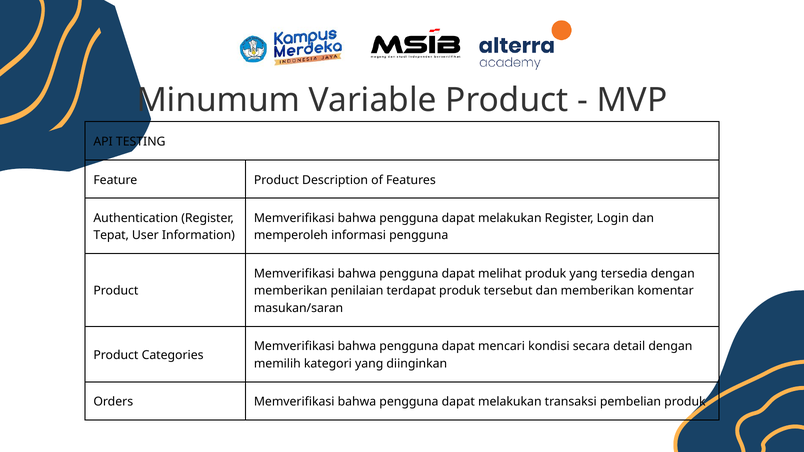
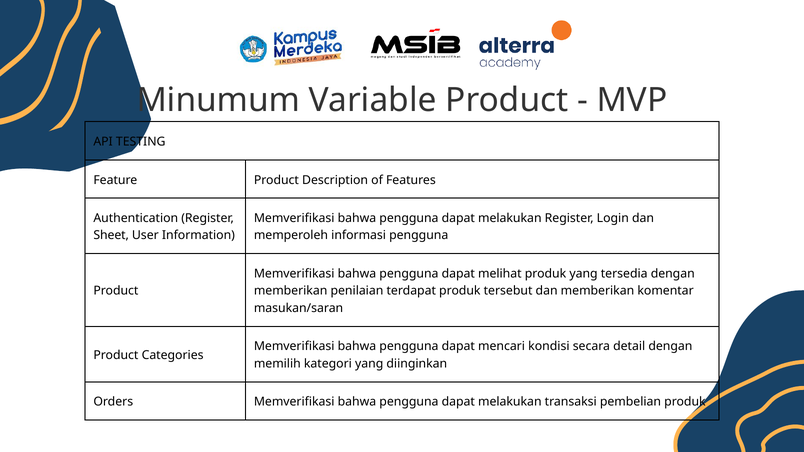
Tepat: Tepat -> Sheet
